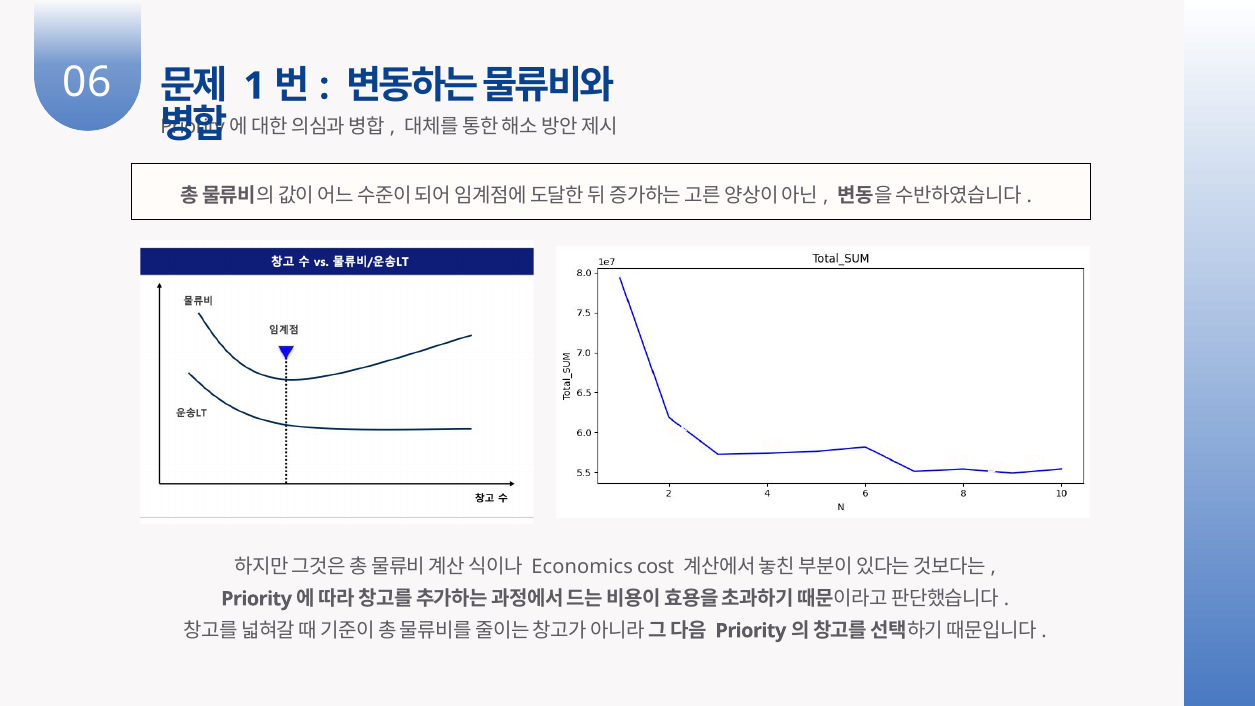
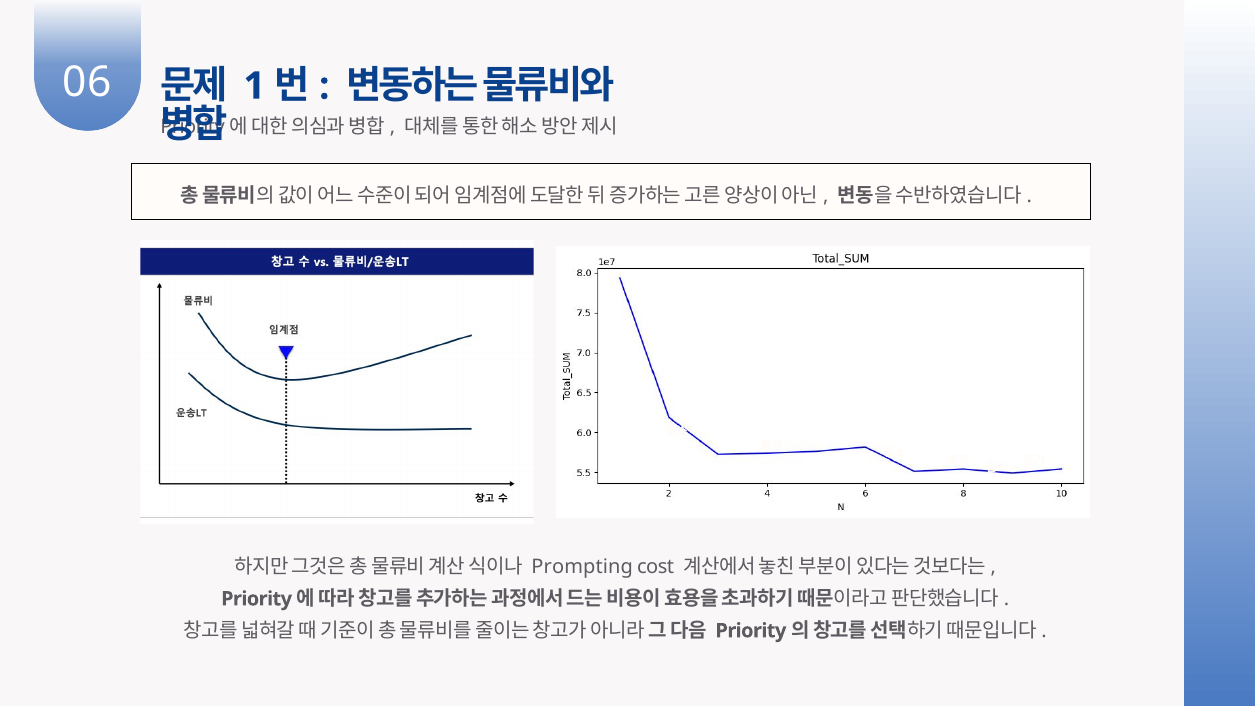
Economics: Economics -> Prompting
